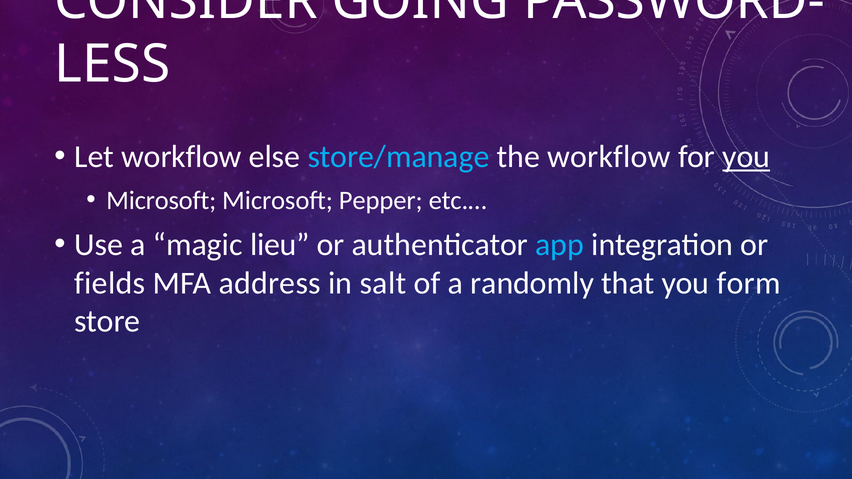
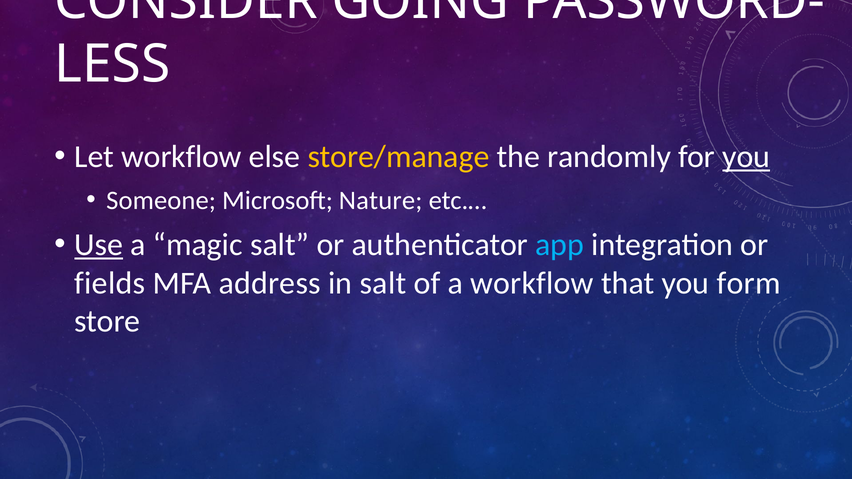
store/manage colour: light blue -> yellow
the workflow: workflow -> randomly
Microsoft at (161, 200): Microsoft -> Someone
Pepper: Pepper -> Nature
Use underline: none -> present
magic lieu: lieu -> salt
a randomly: randomly -> workflow
